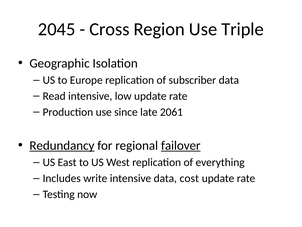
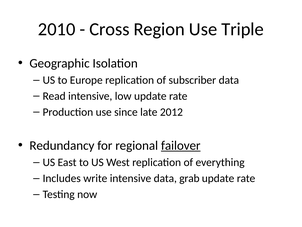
2045: 2045 -> 2010
2061: 2061 -> 2012
Redundancy underline: present -> none
cost: cost -> grab
